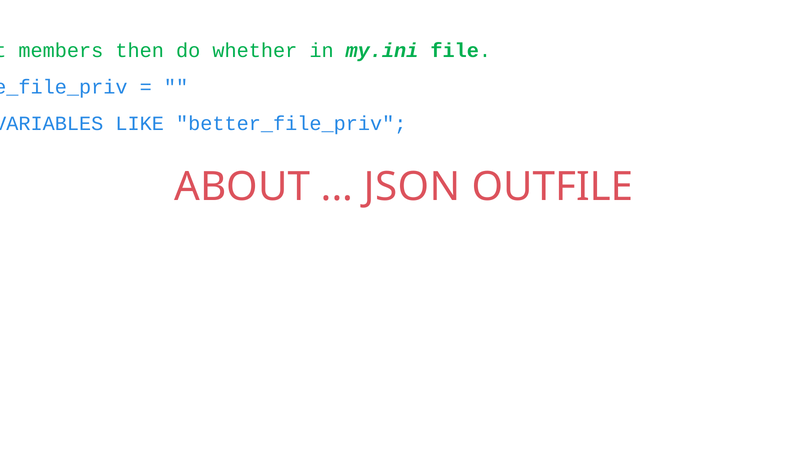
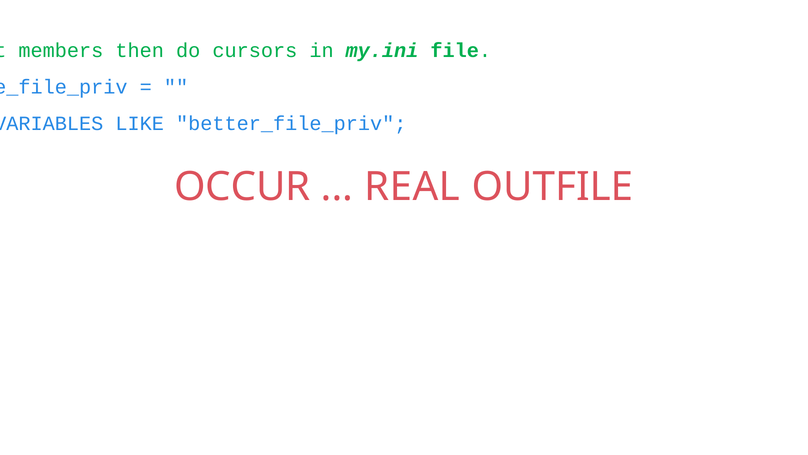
whether: whether -> cursors
ABOUT: ABOUT -> OCCUR
JSON: JSON -> REAL
